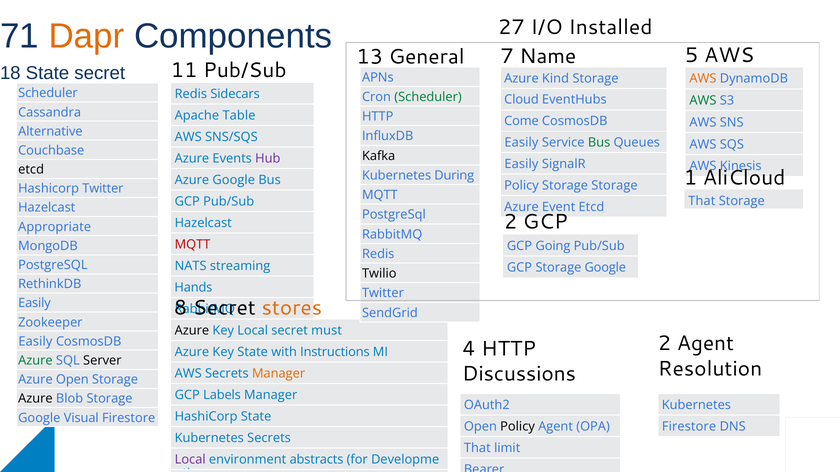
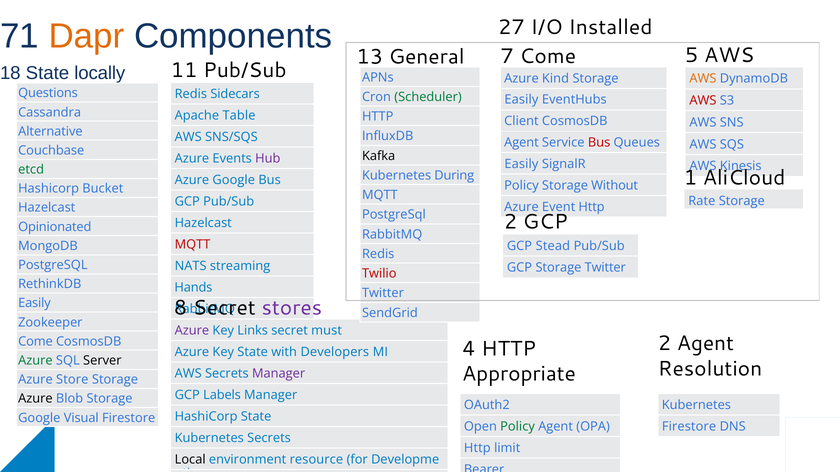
7 Name: Name -> Come
State secret: secret -> locally
Scheduler at (48, 93): Scheduler -> Questions
Cloud at (521, 100): Cloud -> Easily
AWS at (703, 101) colour: green -> red
Come: Come -> Client
Easily at (521, 143): Easily -> Agent
Bus at (599, 143) colour: green -> red
etcd at (31, 170) colour: black -> green
Storage Storage: Storage -> Without
Hashicorp Twitter: Twitter -> Bucket
That at (702, 201): That -> Rate
Event Etcd: Etcd -> Http
Appropriate: Appropriate -> Opinionated
Going: Going -> Stead
GCP Storage Google: Google -> Twitter
Twilio colour: black -> red
stores colour: orange -> purple
Azure at (192, 331) colour: black -> purple
Key Local: Local -> Links
Easily at (35, 342): Easily -> Come
Instructions: Instructions -> Developers
Discussions: Discussions -> Appropriate
Manager at (279, 374) colour: orange -> purple
Azure Open: Open -> Store
Policy at (518, 427) colour: black -> green
That at (477, 449): That -> Http
Local at (190, 460) colour: purple -> black
abstracts: abstracts -> resource
